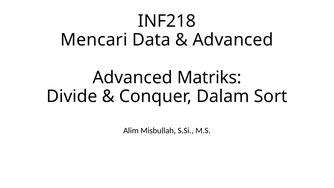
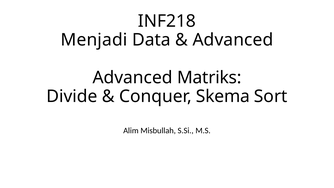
Mencari: Mencari -> Menjadi
Dalam: Dalam -> Skema
